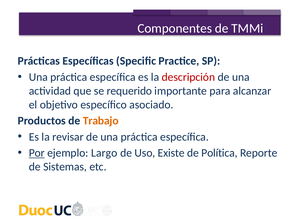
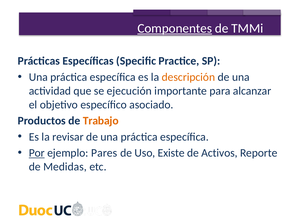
Componentes underline: none -> present
descripción colour: red -> orange
requerido: requerido -> ejecución
Largo: Largo -> Pares
Política: Política -> Activos
Sistemas: Sistemas -> Medidas
